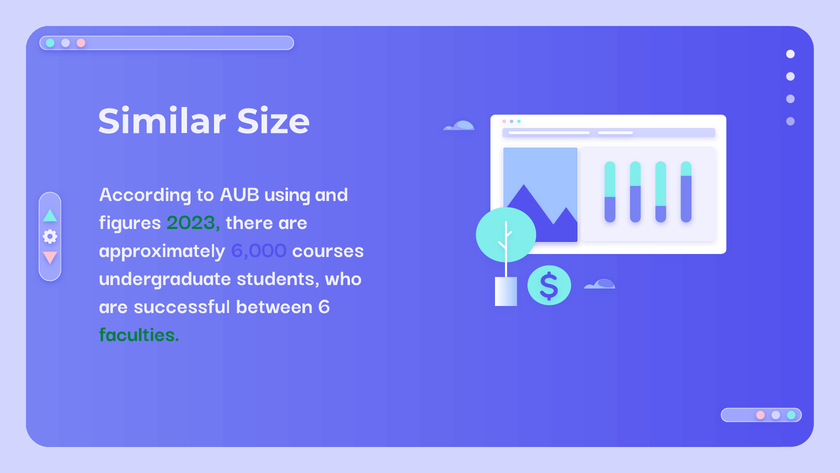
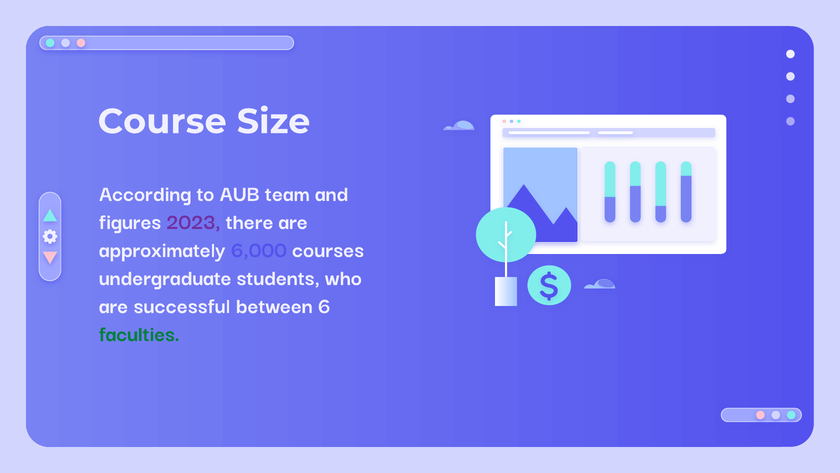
Similar: Similar -> Course
using: using -> team
2023 colour: green -> purple
